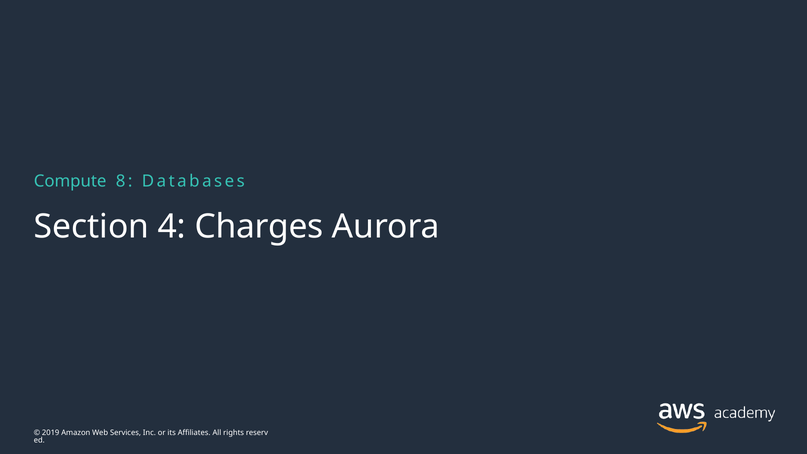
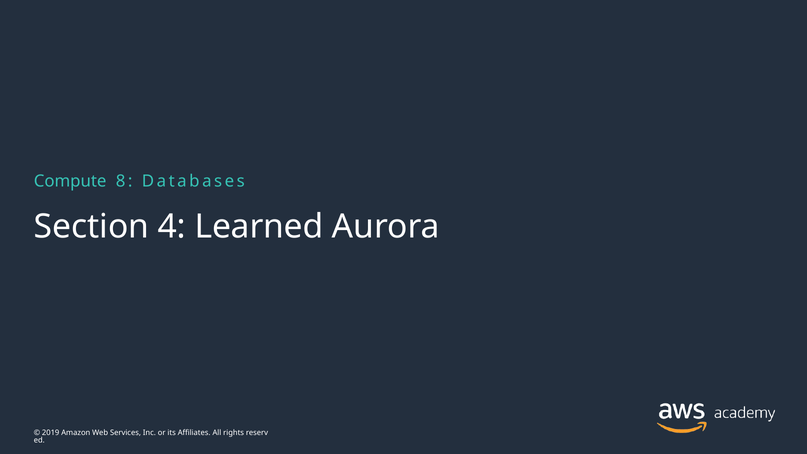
Charges: Charges -> Learned
